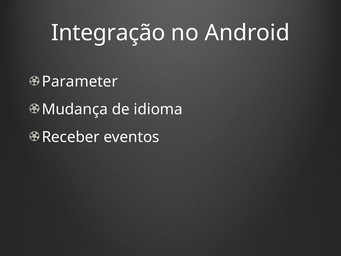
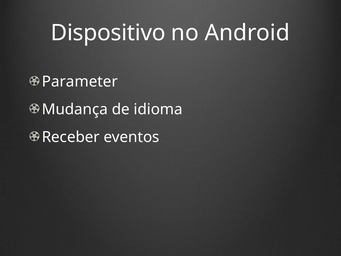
Integração: Integração -> Dispositivo
